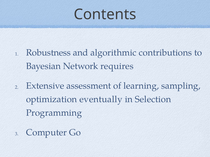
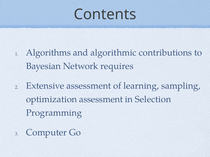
Robustness: Robustness -> Algorithms
optimization eventually: eventually -> assessment
